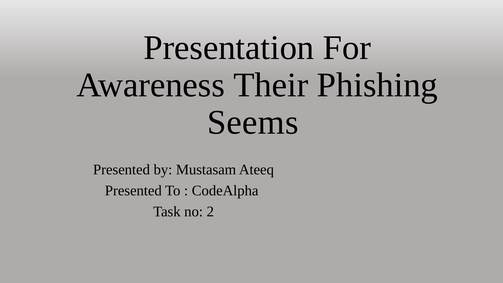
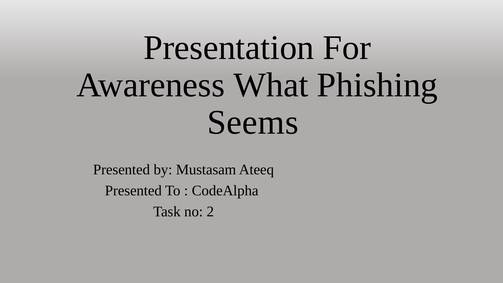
Their: Their -> What
